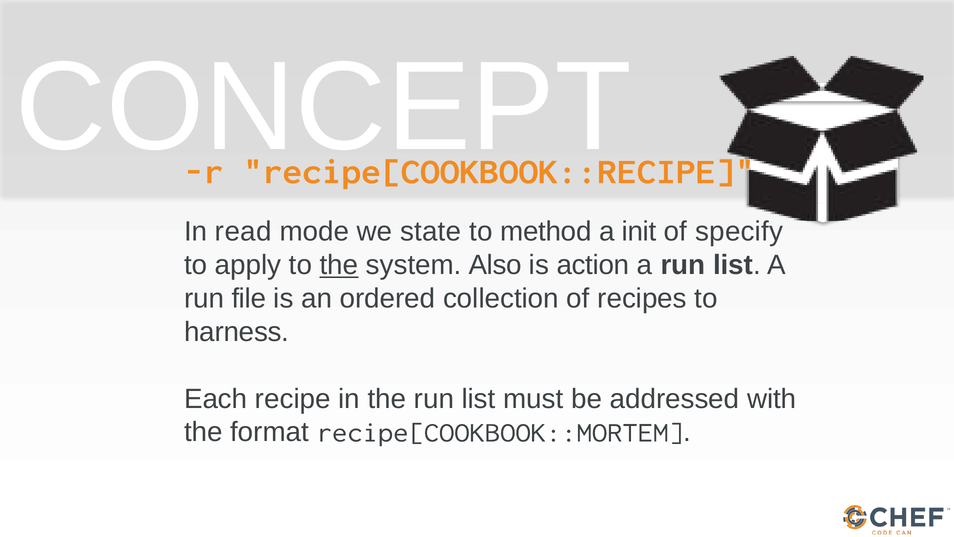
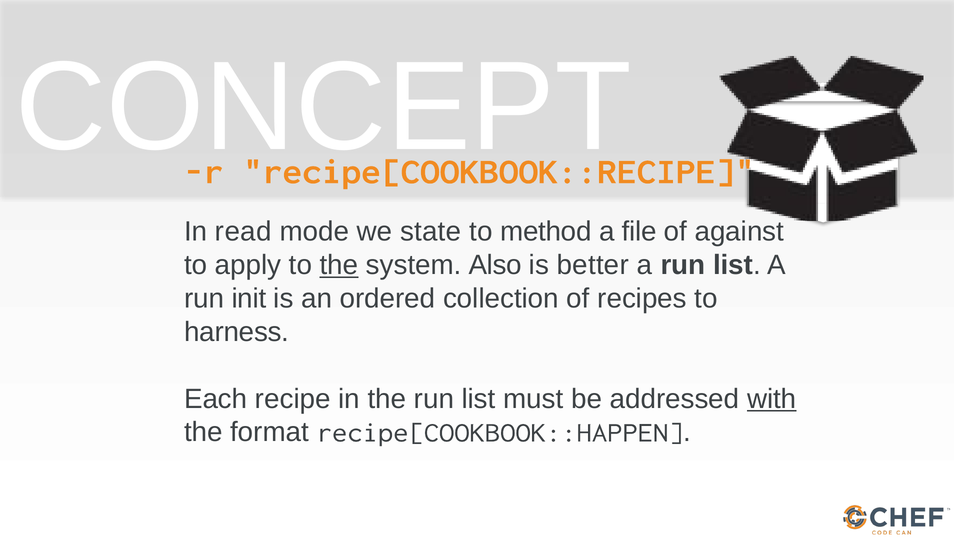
init: init -> file
specify: specify -> against
action: action -> better
file: file -> init
with underline: none -> present
recipe[COOKBOOK::MORTEM: recipe[COOKBOOK::MORTEM -> recipe[COOKBOOK::HAPPEN
